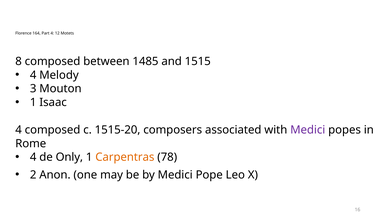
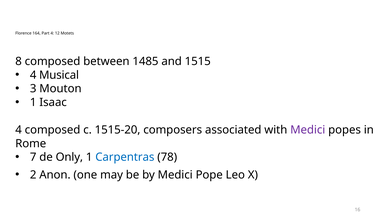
Melody: Melody -> Musical
4 at (33, 157): 4 -> 7
Carpentras colour: orange -> blue
